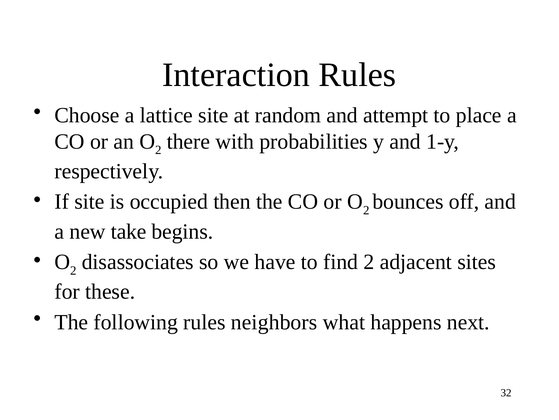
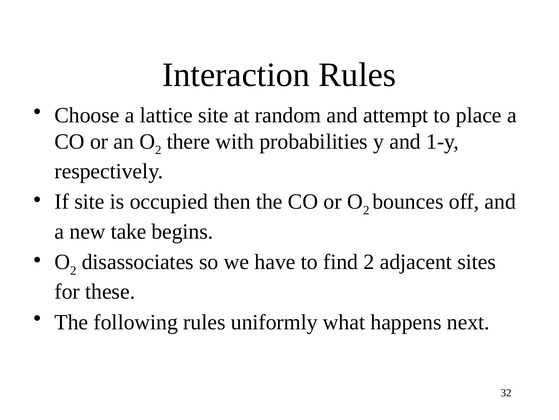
neighbors: neighbors -> uniformly
